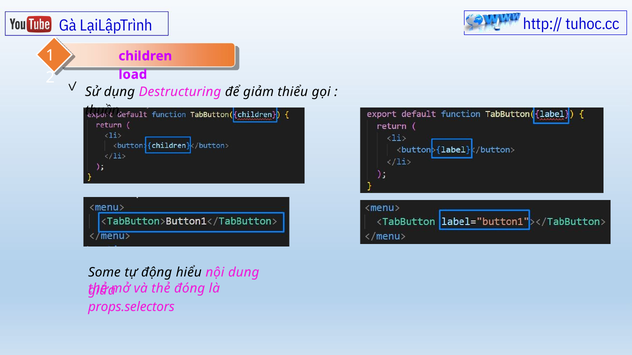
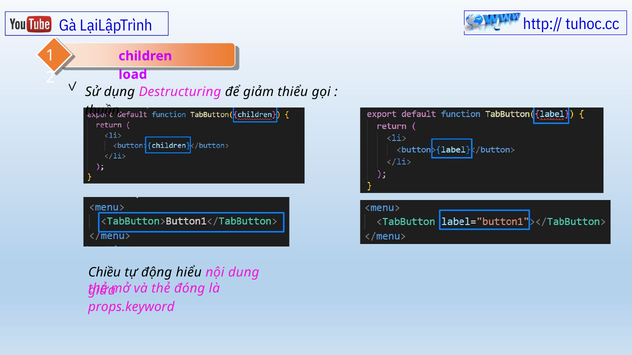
Some: Some -> Chiều
props.selectors: props.selectors -> props.keyword
